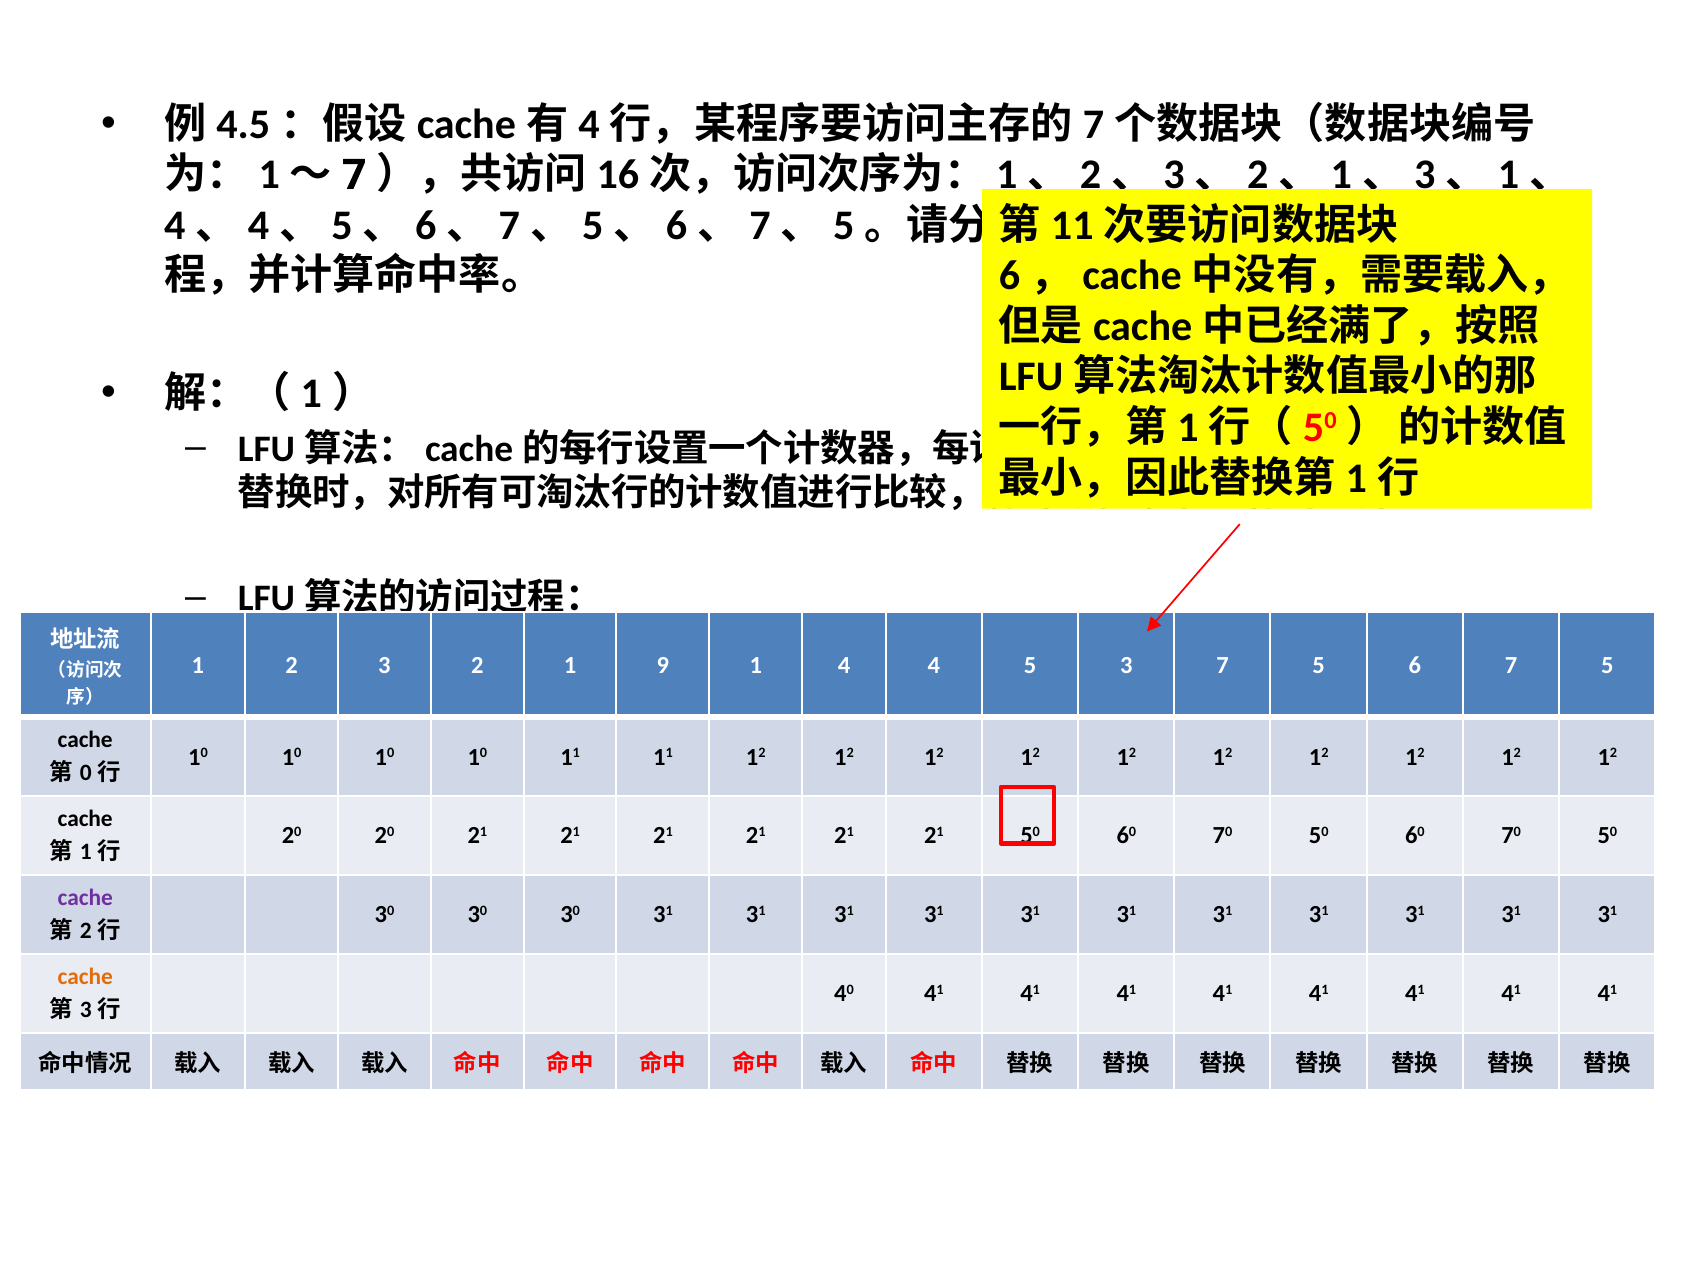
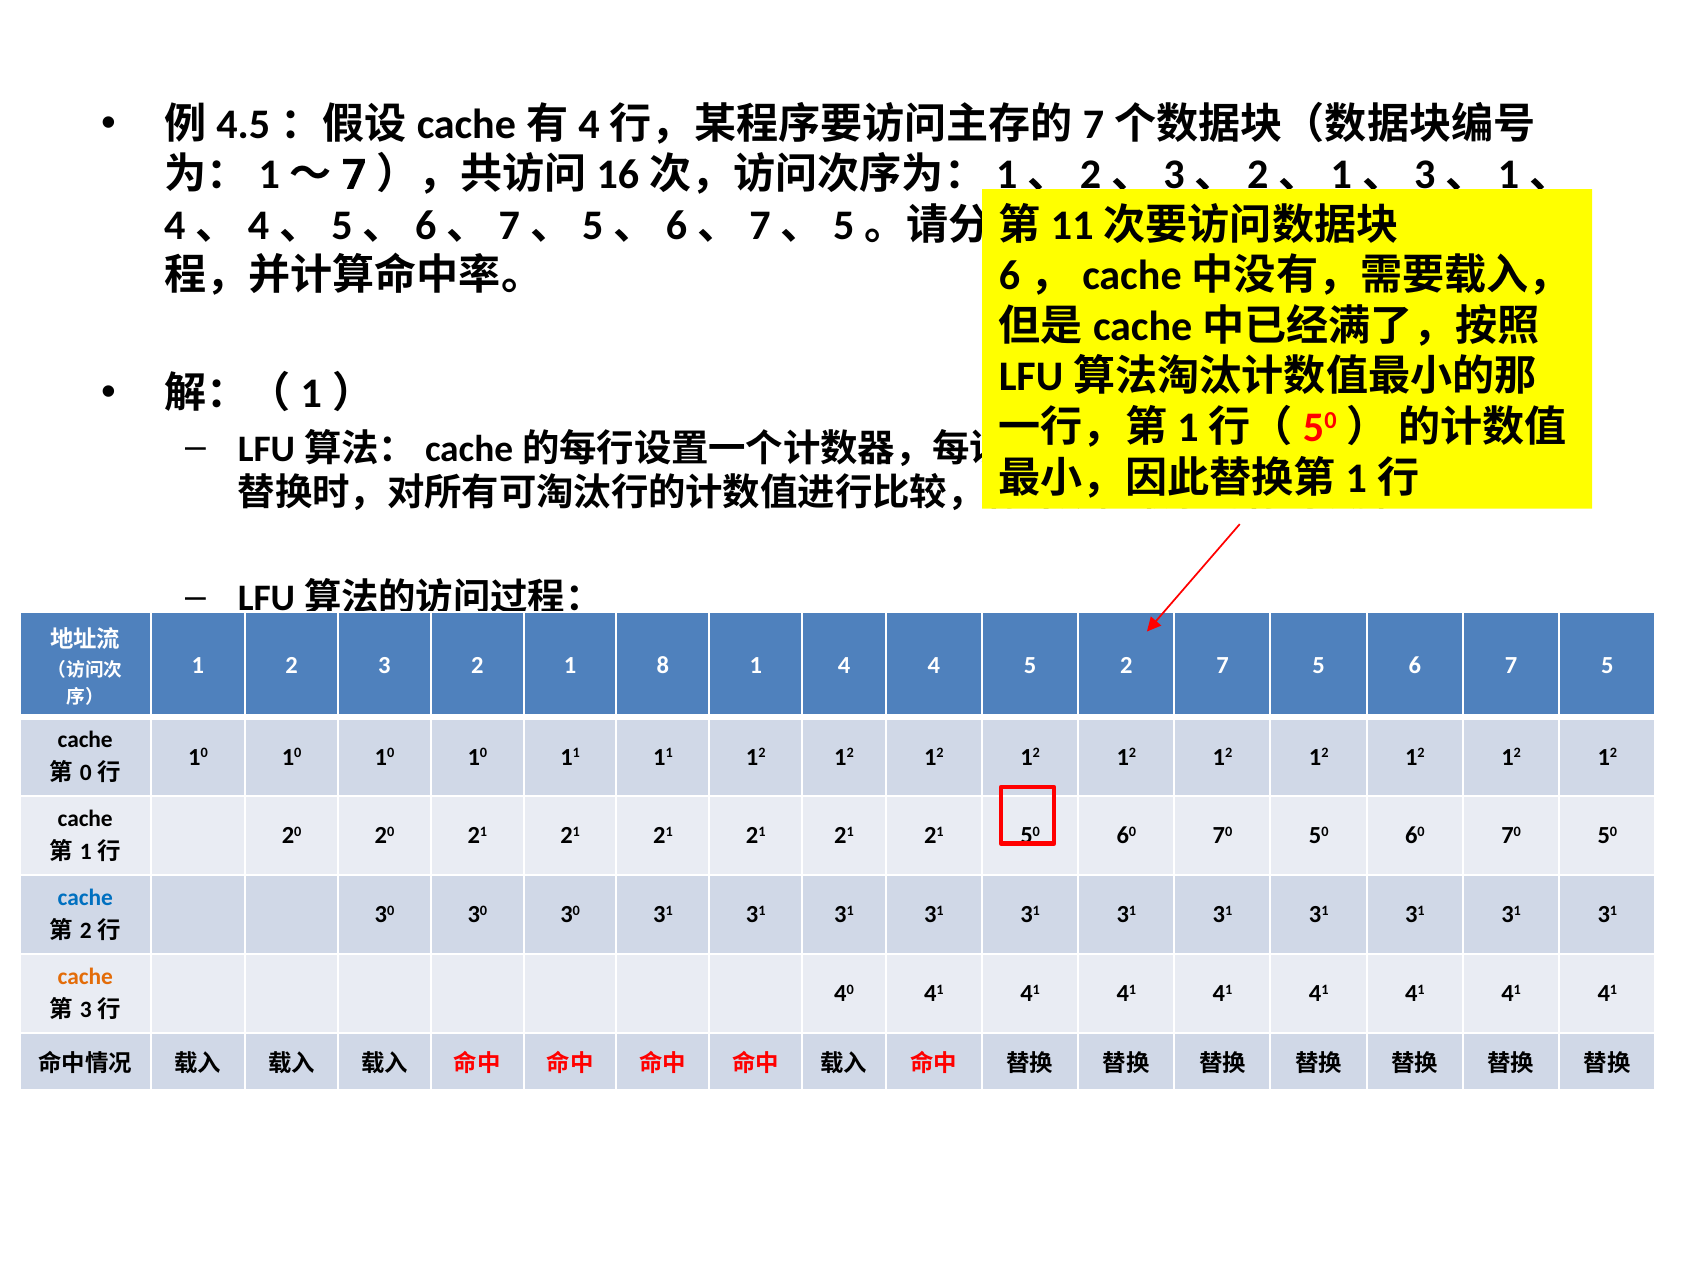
9: 9 -> 8
5 3: 3 -> 2
cache at (85, 898) colour: purple -> blue
